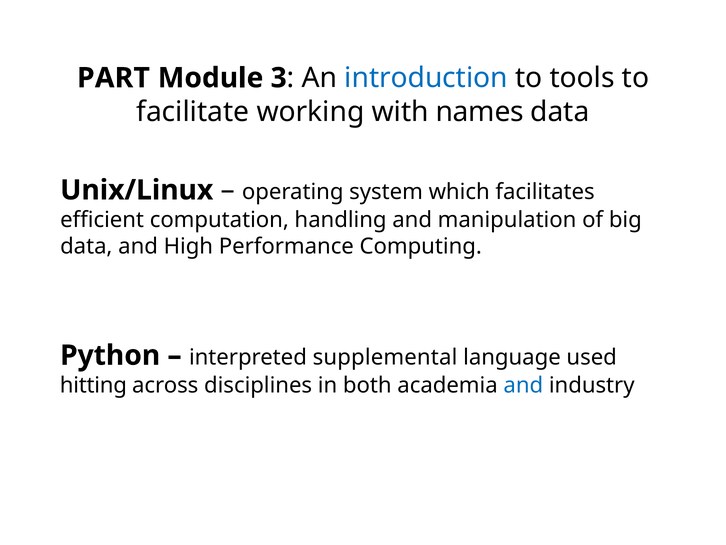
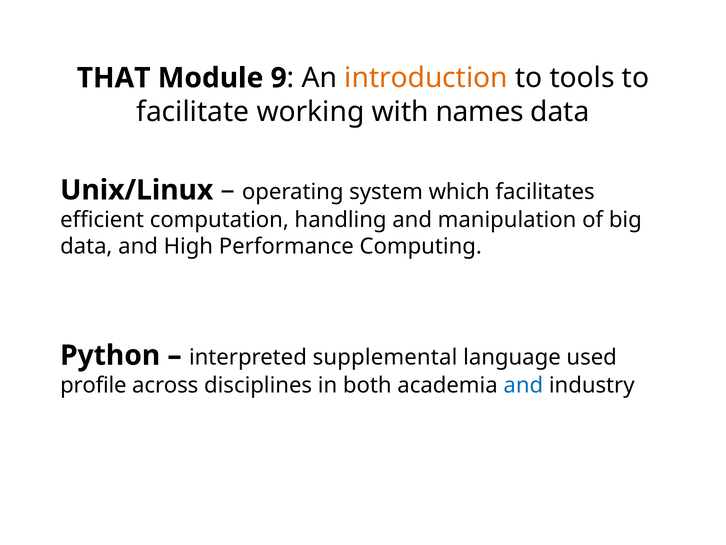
PART: PART -> THAT
3: 3 -> 9
introduction colour: blue -> orange
hitting: hitting -> profile
